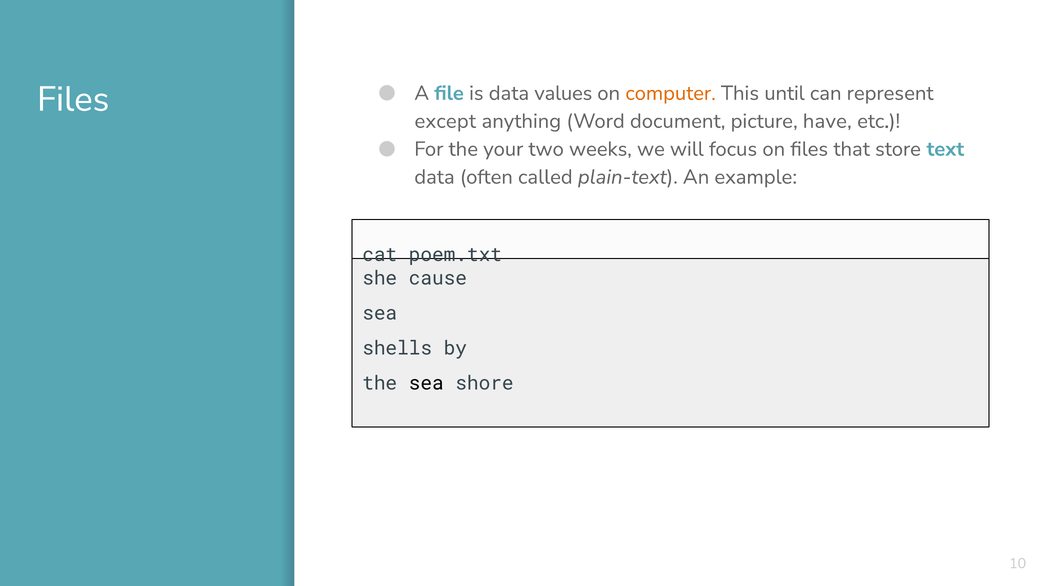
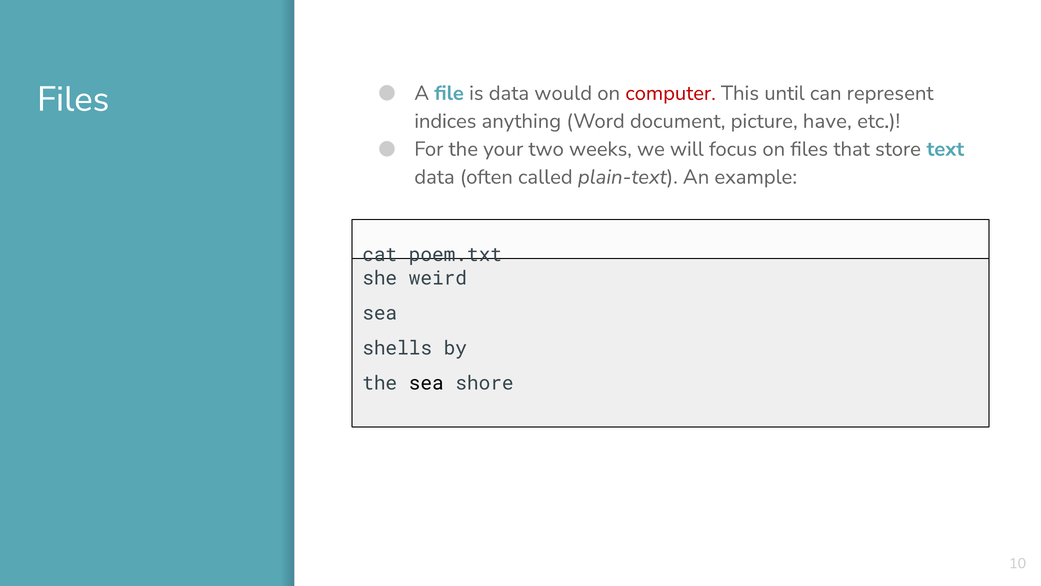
values: values -> would
computer colour: orange -> red
except: except -> indices
cause: cause -> weird
